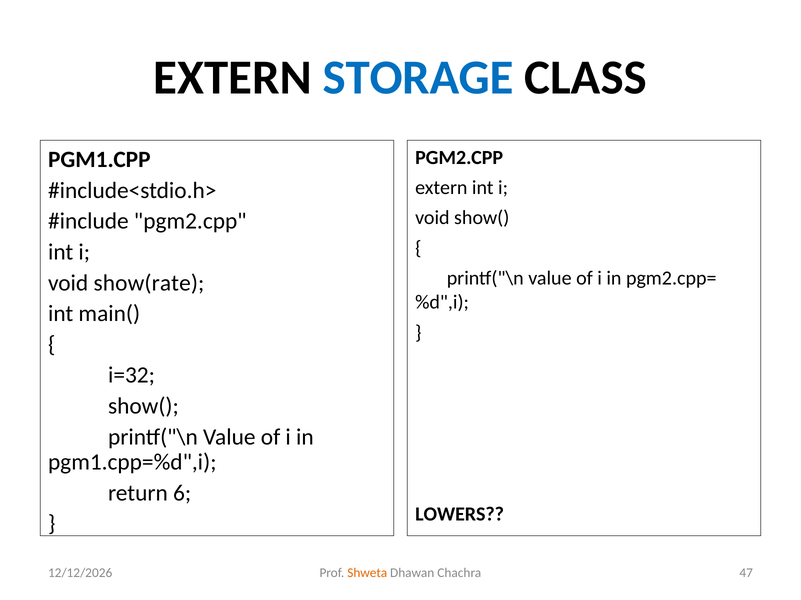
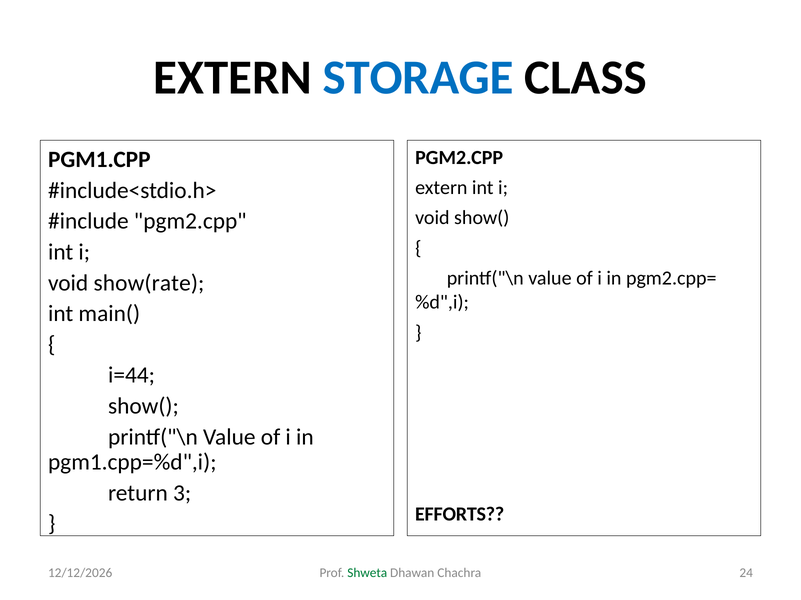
i=32: i=32 -> i=44
6: 6 -> 3
LOWERS: LOWERS -> EFFORTS
Shweta colour: orange -> green
47: 47 -> 24
